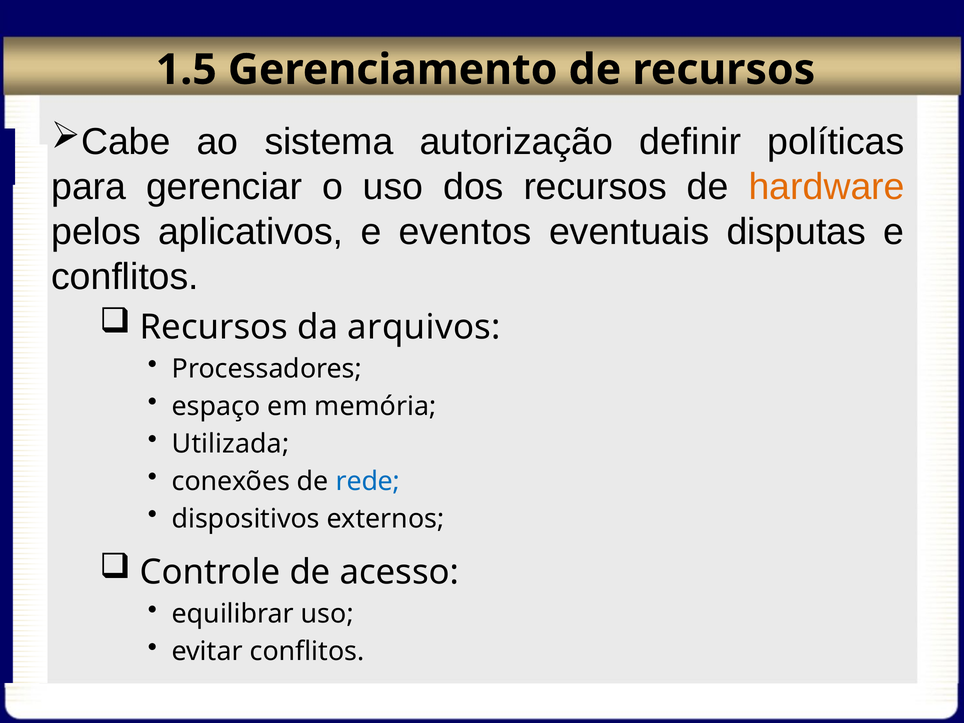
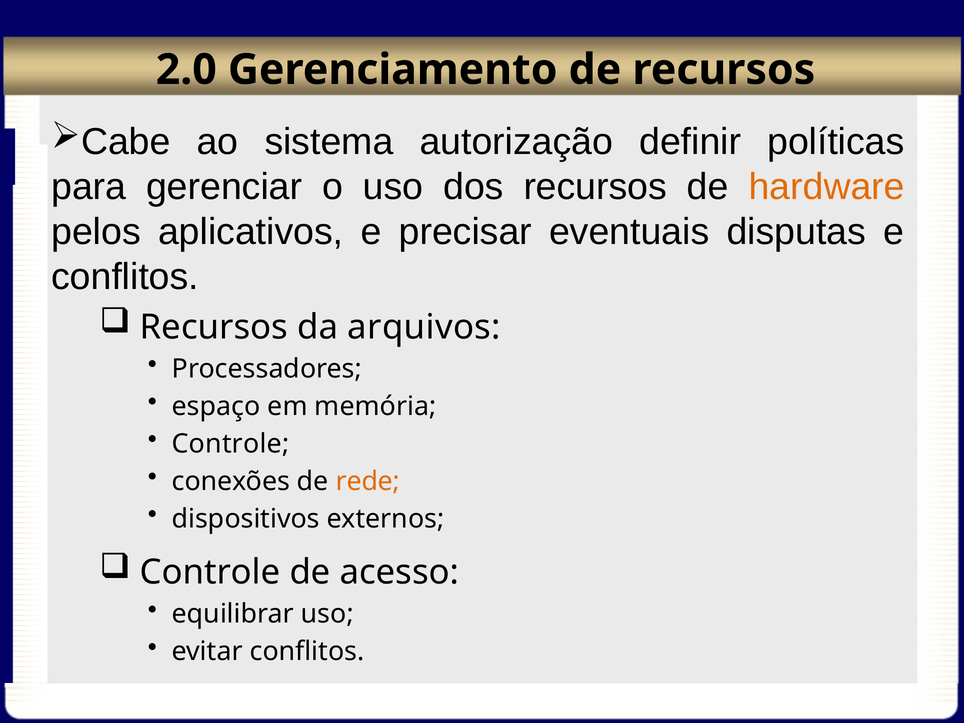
1.5: 1.5 -> 2.0
eventos: eventos -> precisar
Utilizada at (231, 444): Utilizada -> Controle
rede colour: blue -> orange
